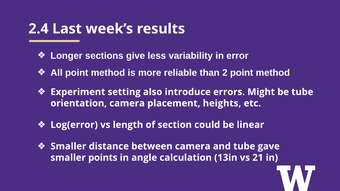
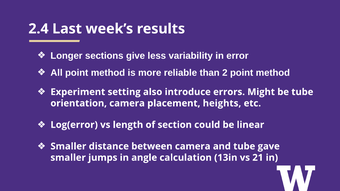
points: points -> jumps
